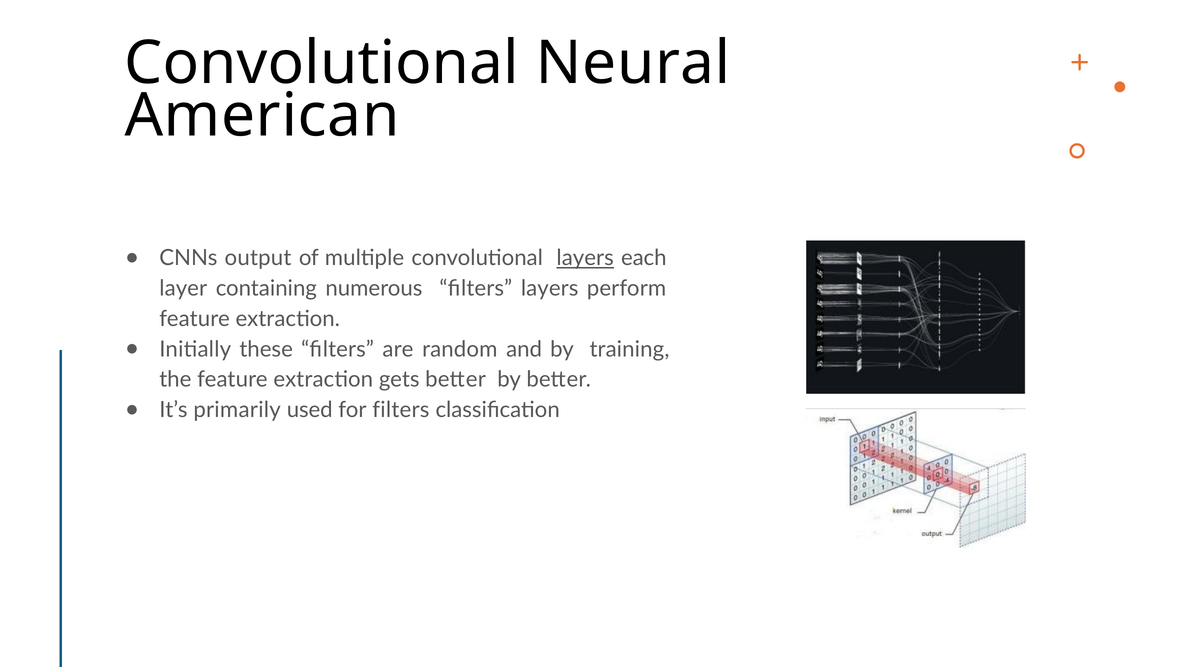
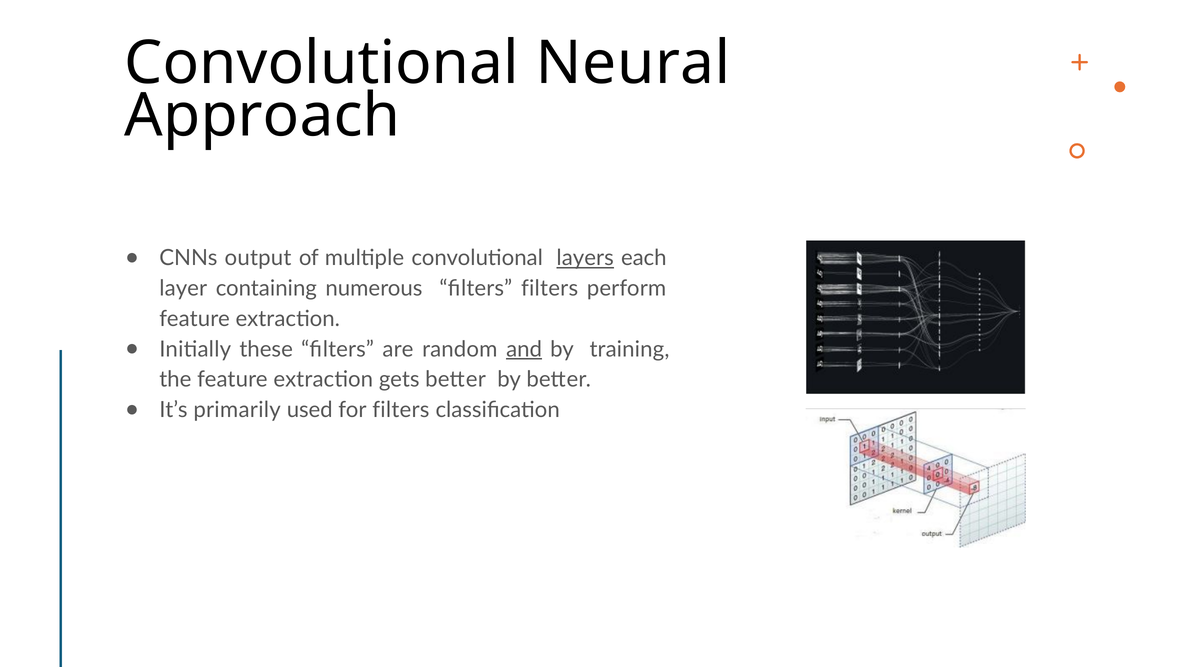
American: American -> Approach
filters layers: layers -> filters
and underline: none -> present
